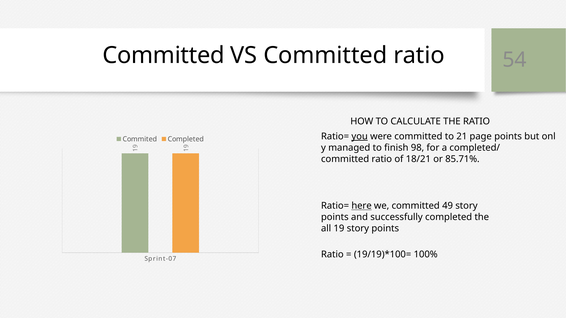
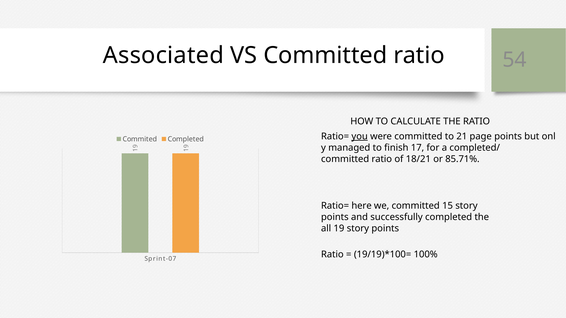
Committed at (164, 55): Committed -> Associated
98: 98 -> 17
here underline: present -> none
49: 49 -> 15
